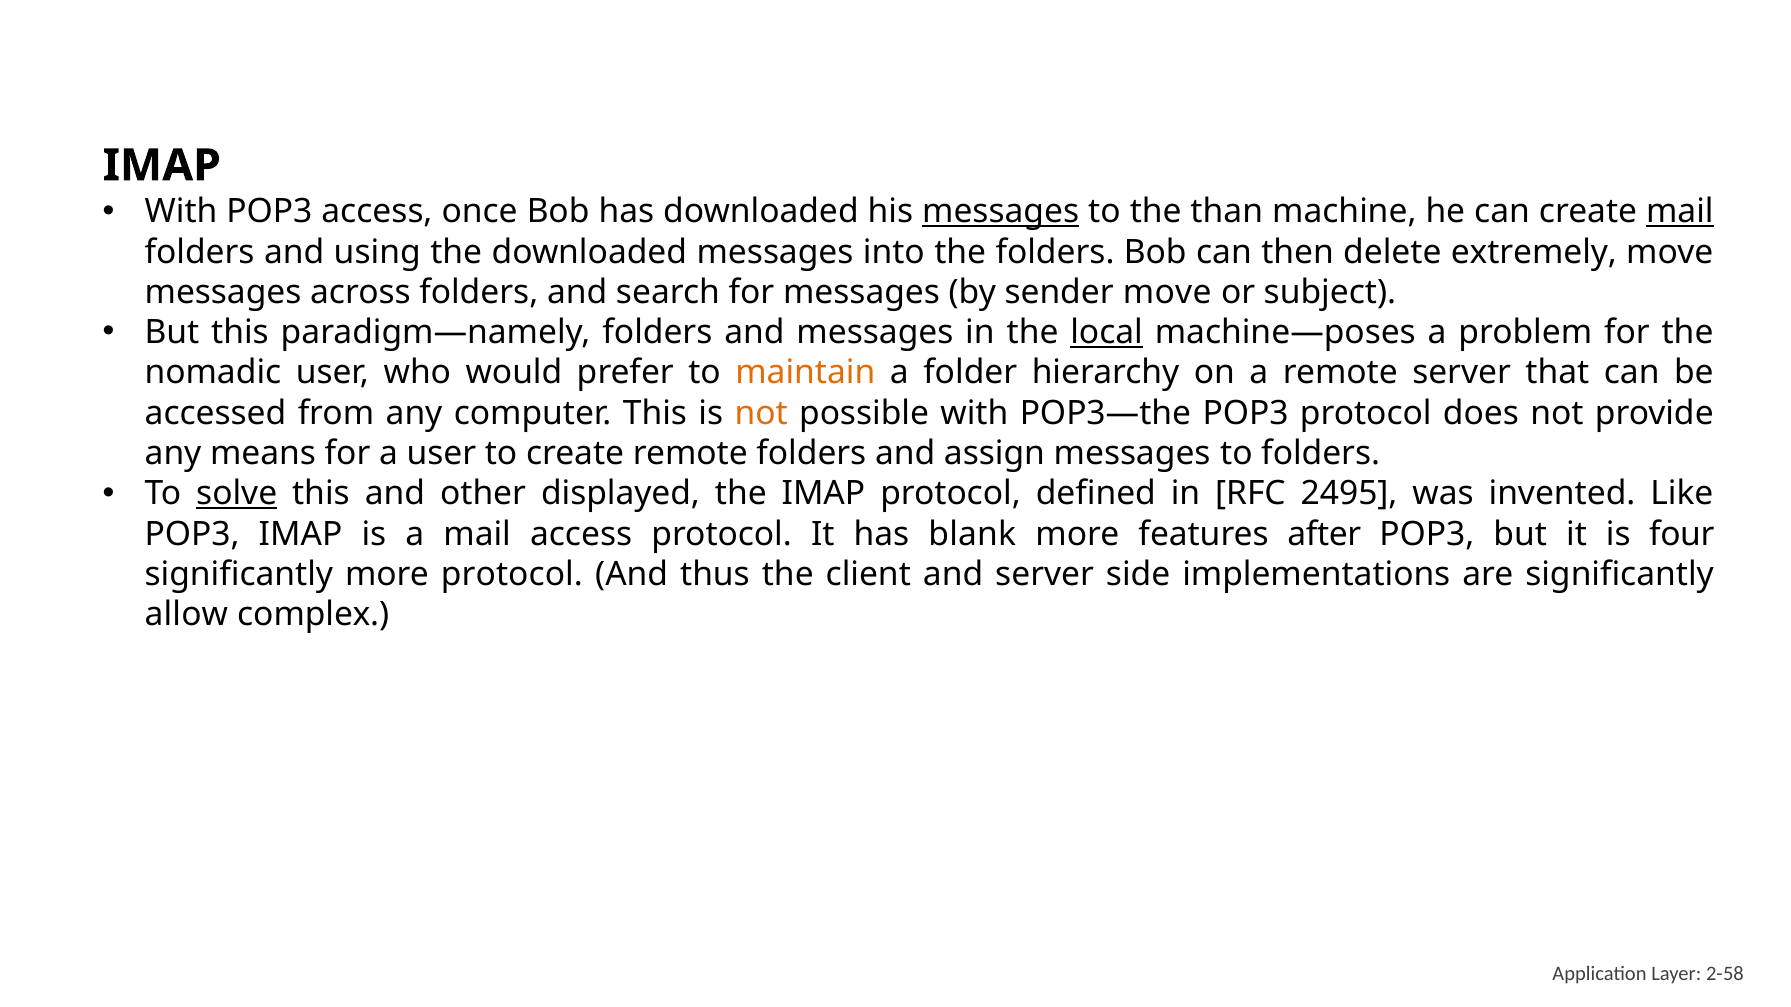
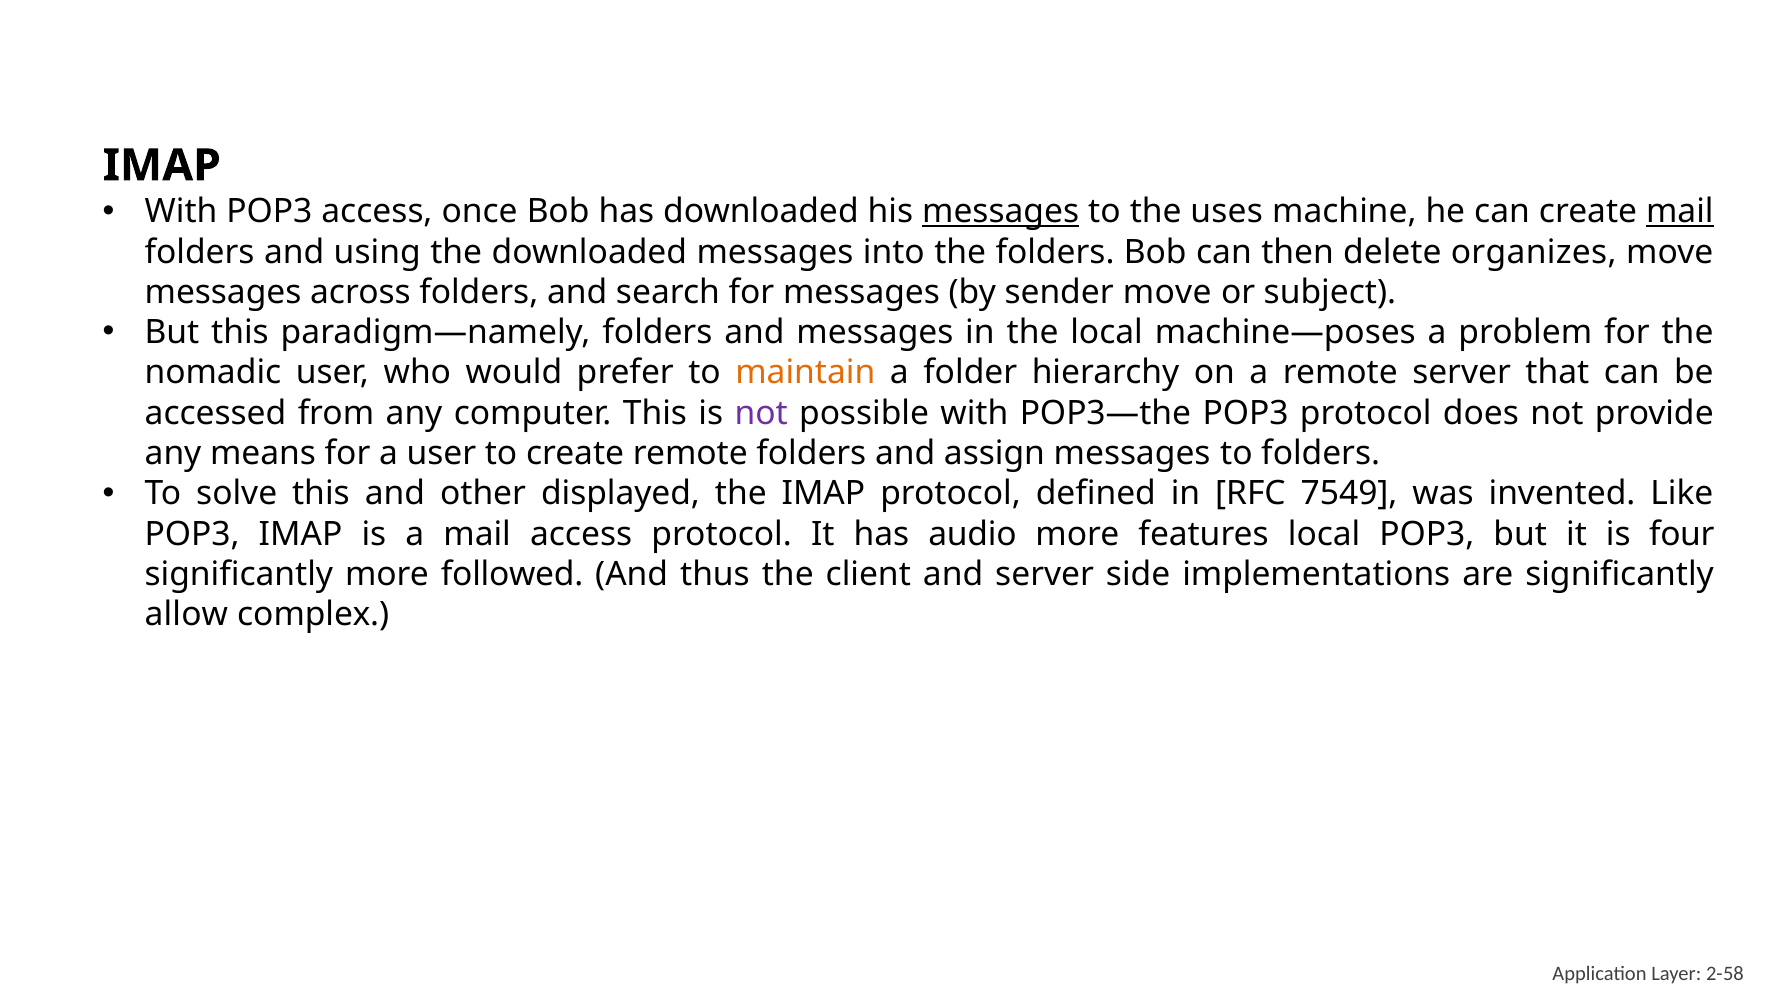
than: than -> uses
extremely: extremely -> organizes
local at (1107, 333) underline: present -> none
not at (761, 413) colour: orange -> purple
solve underline: present -> none
2495: 2495 -> 7549
blank: blank -> audio
features after: after -> local
more protocol: protocol -> followed
